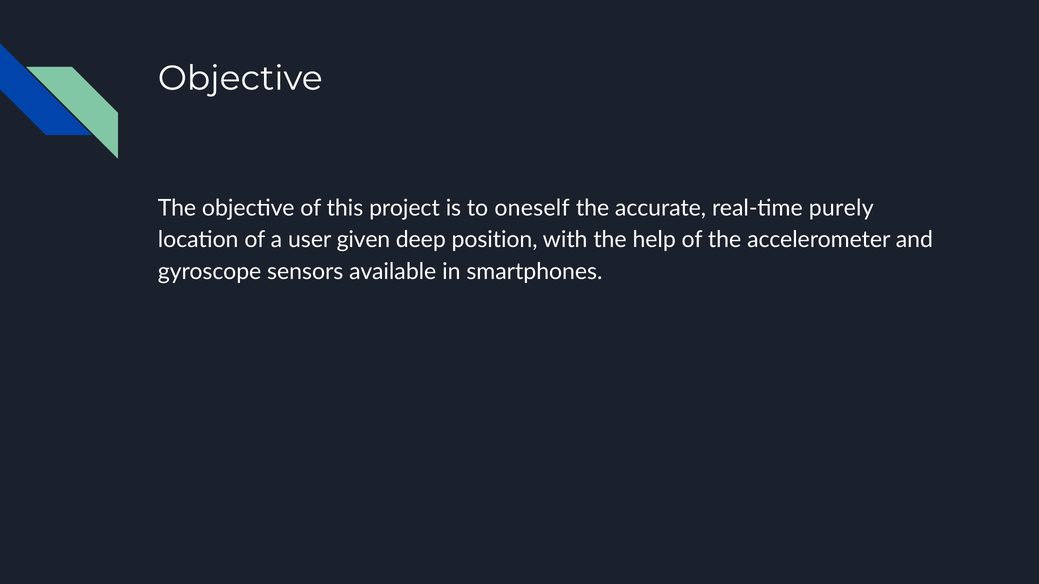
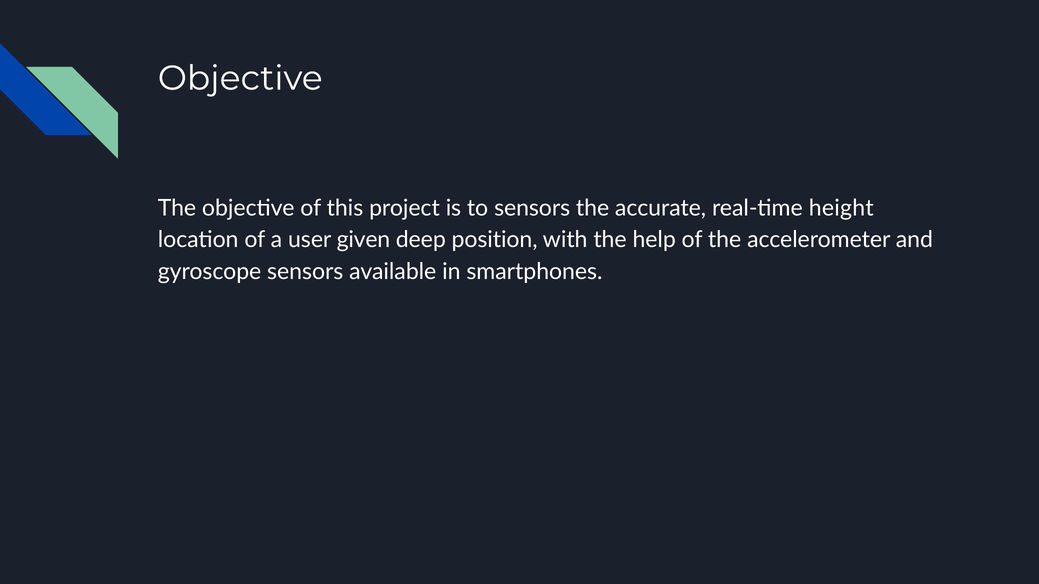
to oneself: oneself -> sensors
purely: purely -> height
